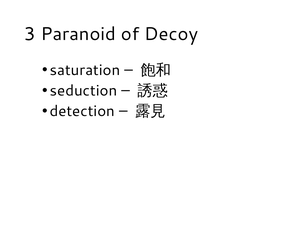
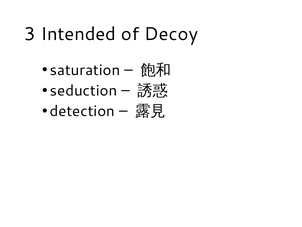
Paranoid: Paranoid -> Intended
